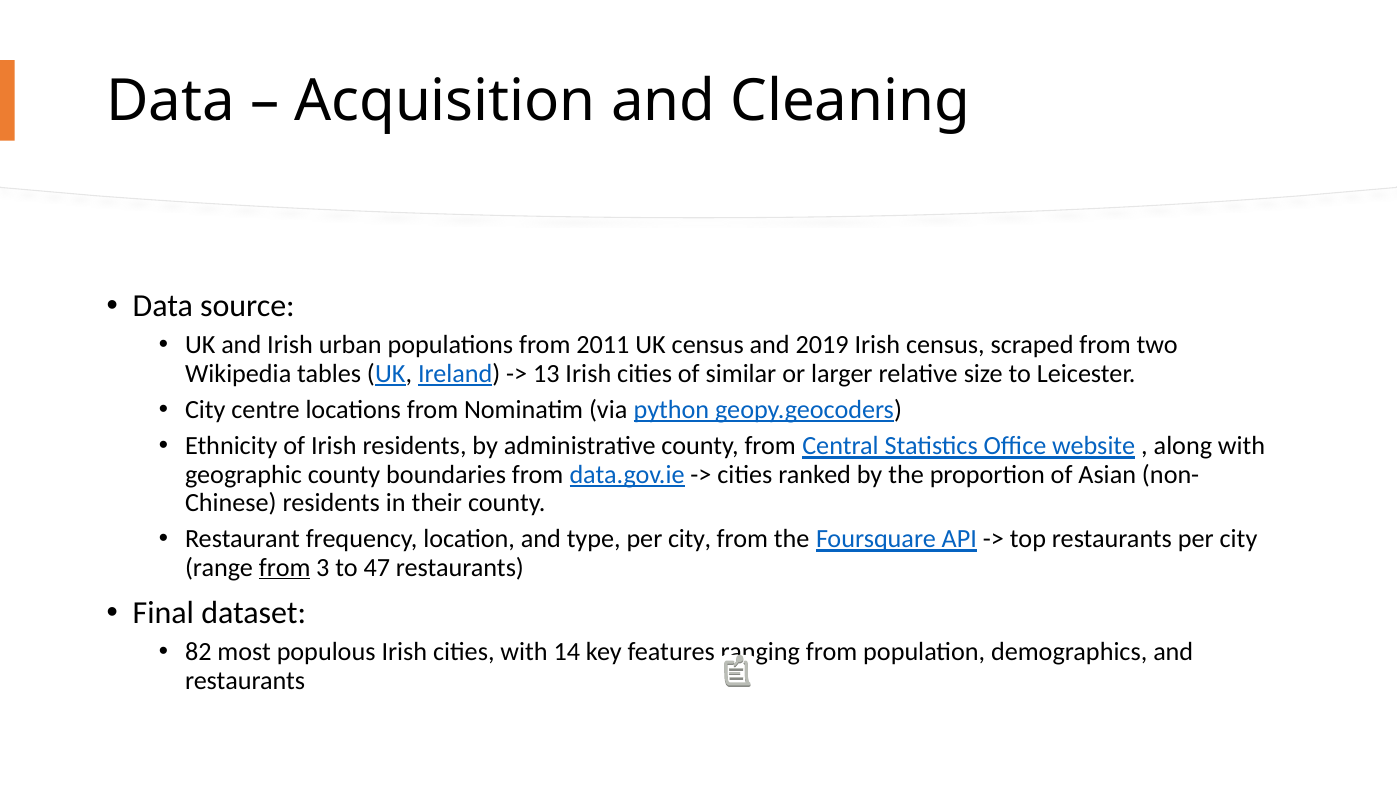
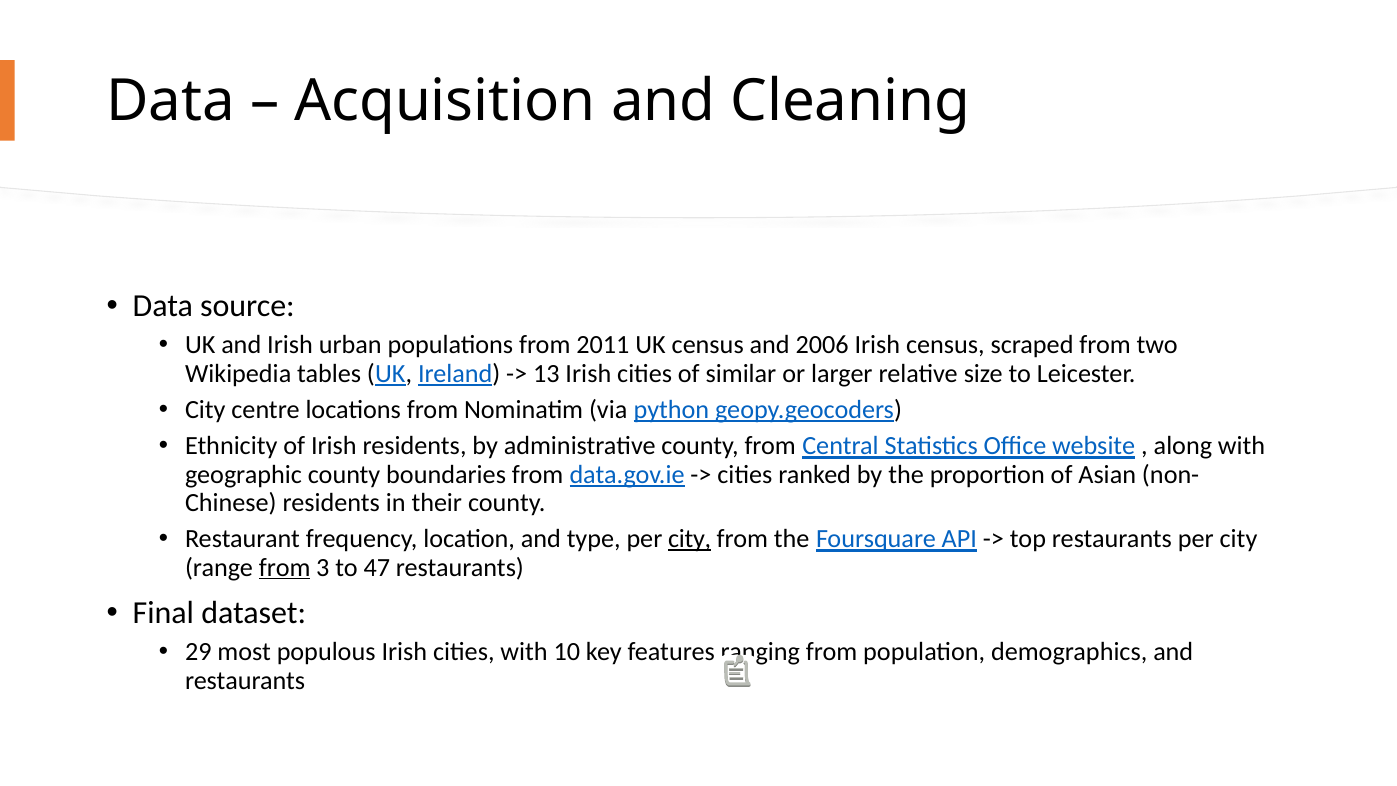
2019: 2019 -> 2006
city at (690, 539) underline: none -> present
82: 82 -> 29
14: 14 -> 10
